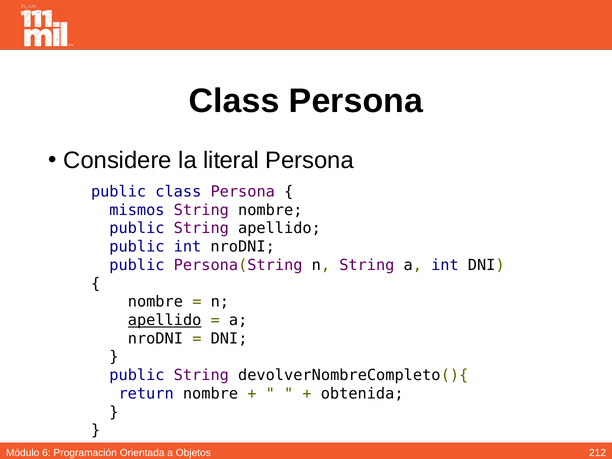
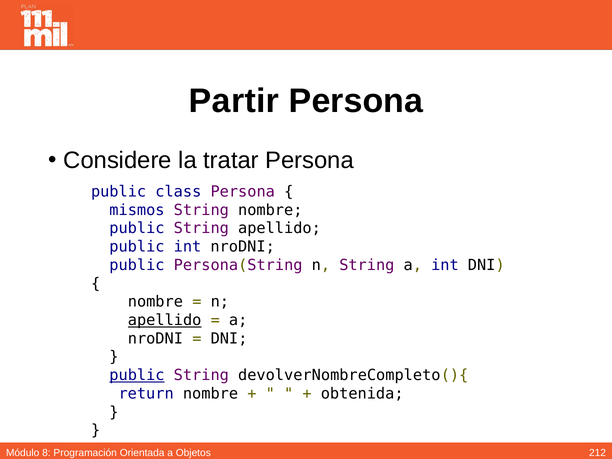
Class at (234, 101): Class -> Partir
literal: literal -> tratar
public at (137, 375) underline: none -> present
6: 6 -> 8
